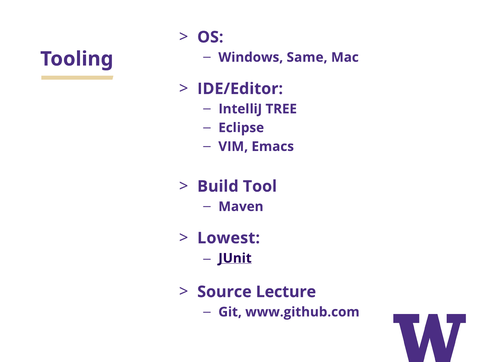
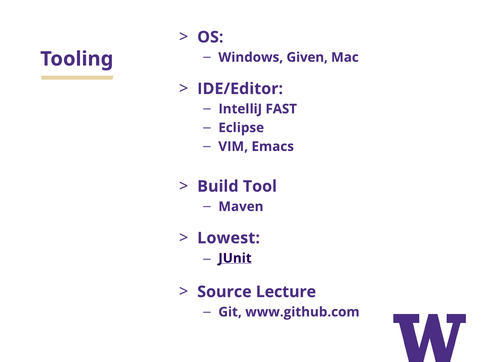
Same: Same -> Given
TREE: TREE -> FAST
